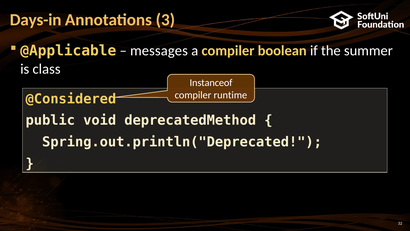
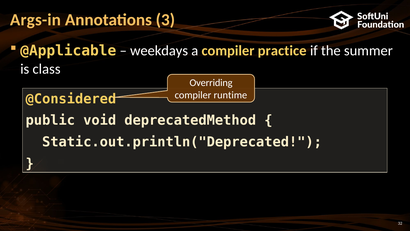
Days-in: Days-in -> Args-in
messages: messages -> weekdays
boolean: boolean -> practice
Instanceof: Instanceof -> Overriding
Spring.out.println("Deprecated: Spring.out.println("Deprecated -> Static.out.println("Deprecated
